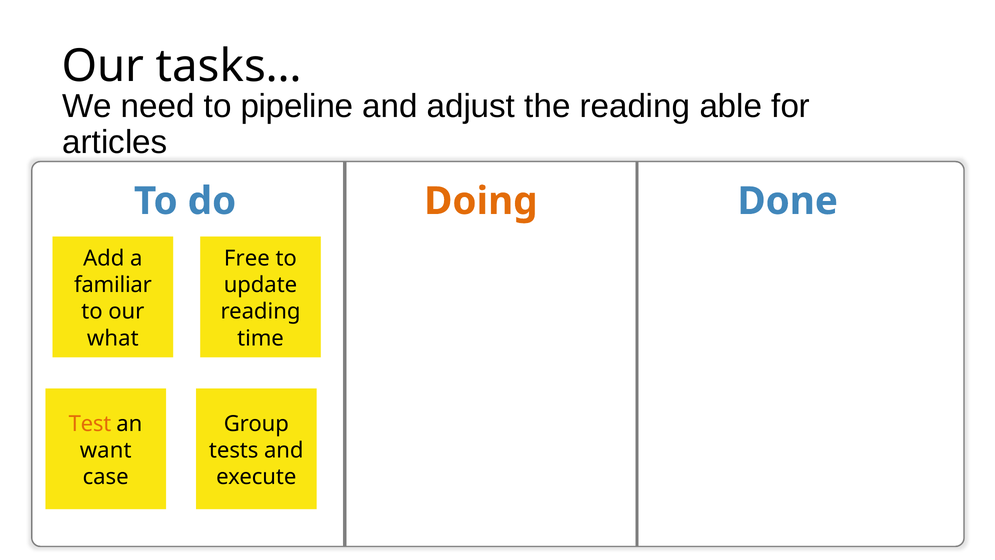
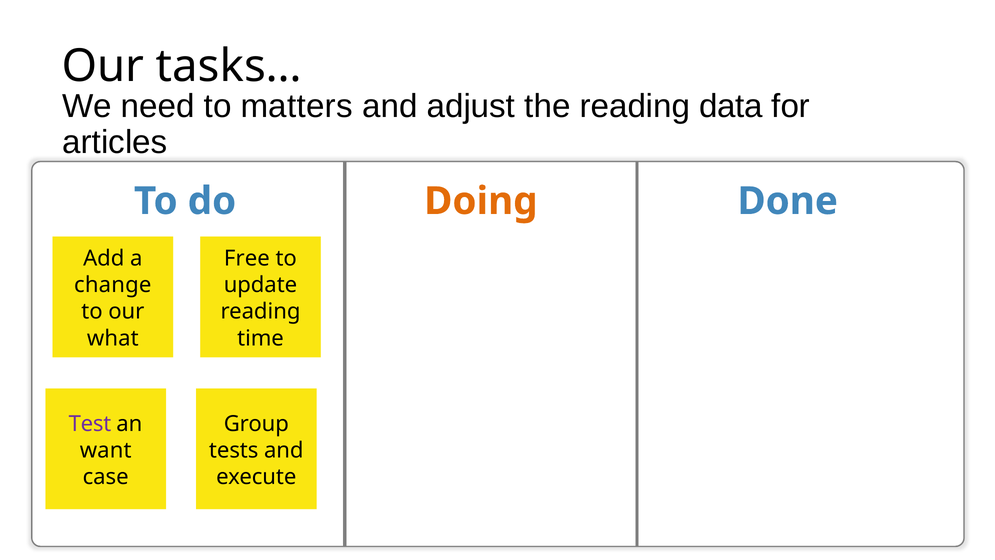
pipeline: pipeline -> matters
able: able -> data
familiar: familiar -> change
Test colour: orange -> purple
